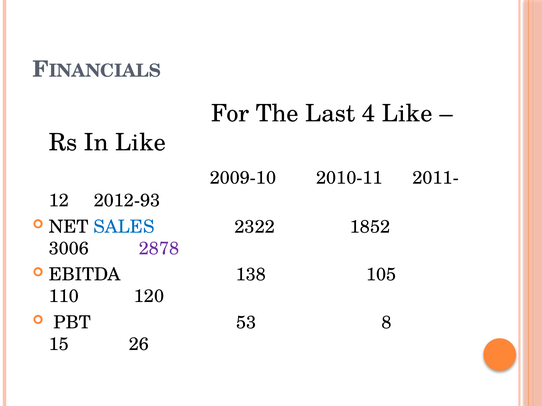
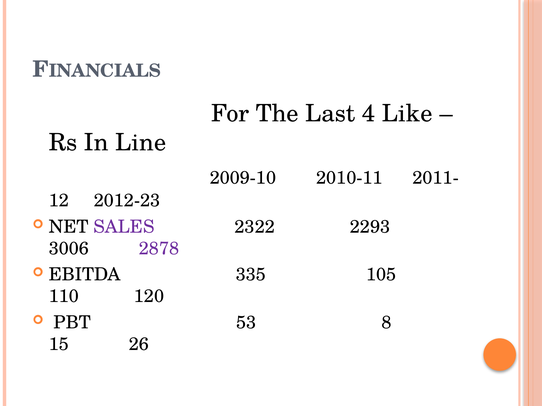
In Like: Like -> Line
2012-93: 2012-93 -> 2012-23
SALES colour: blue -> purple
1852: 1852 -> 2293
138: 138 -> 335
